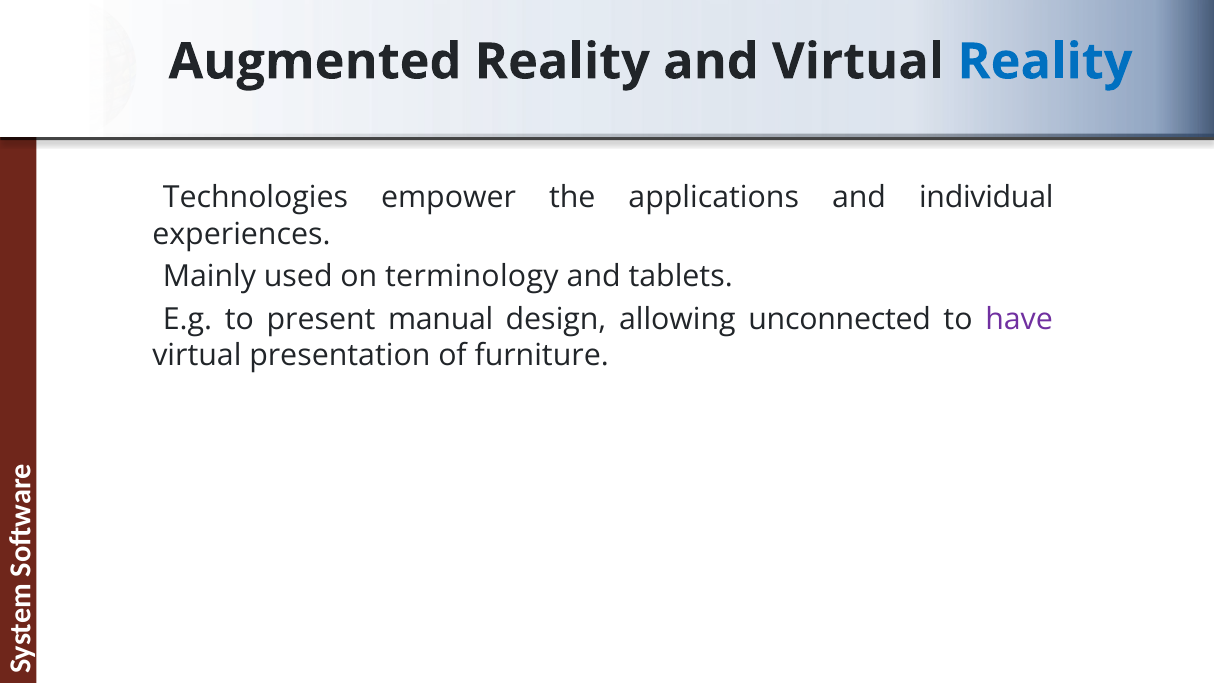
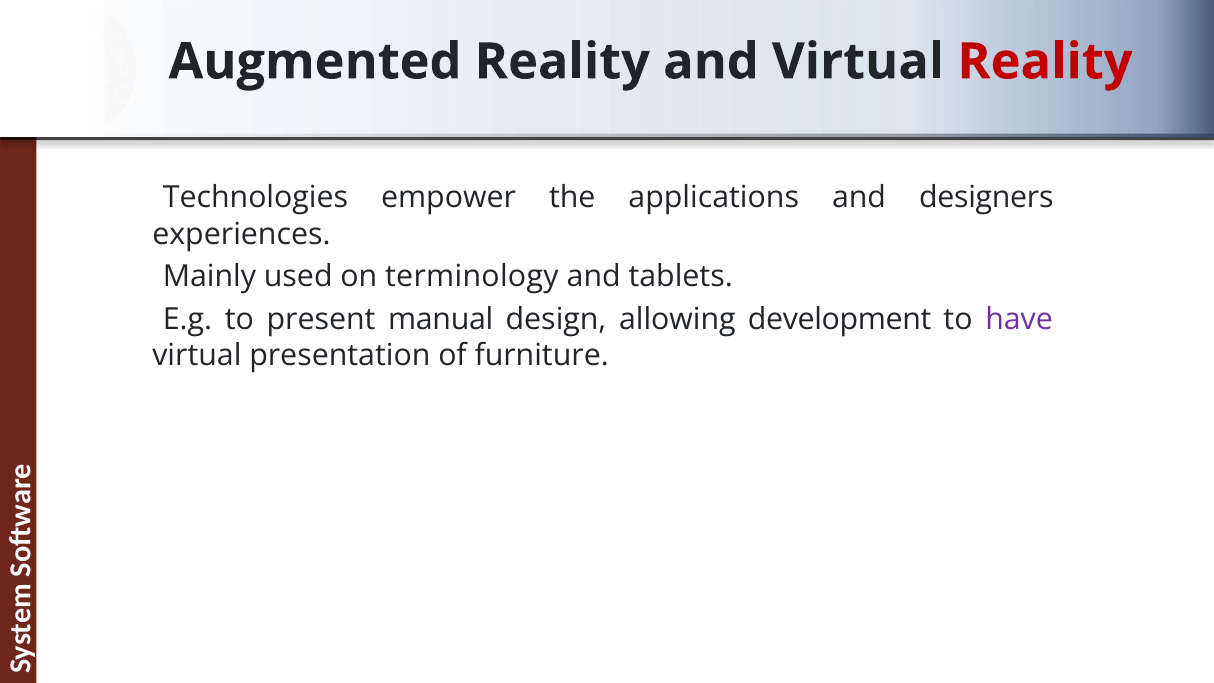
Reality at (1045, 62) colour: blue -> red
individual: individual -> designers
unconnected: unconnected -> development
